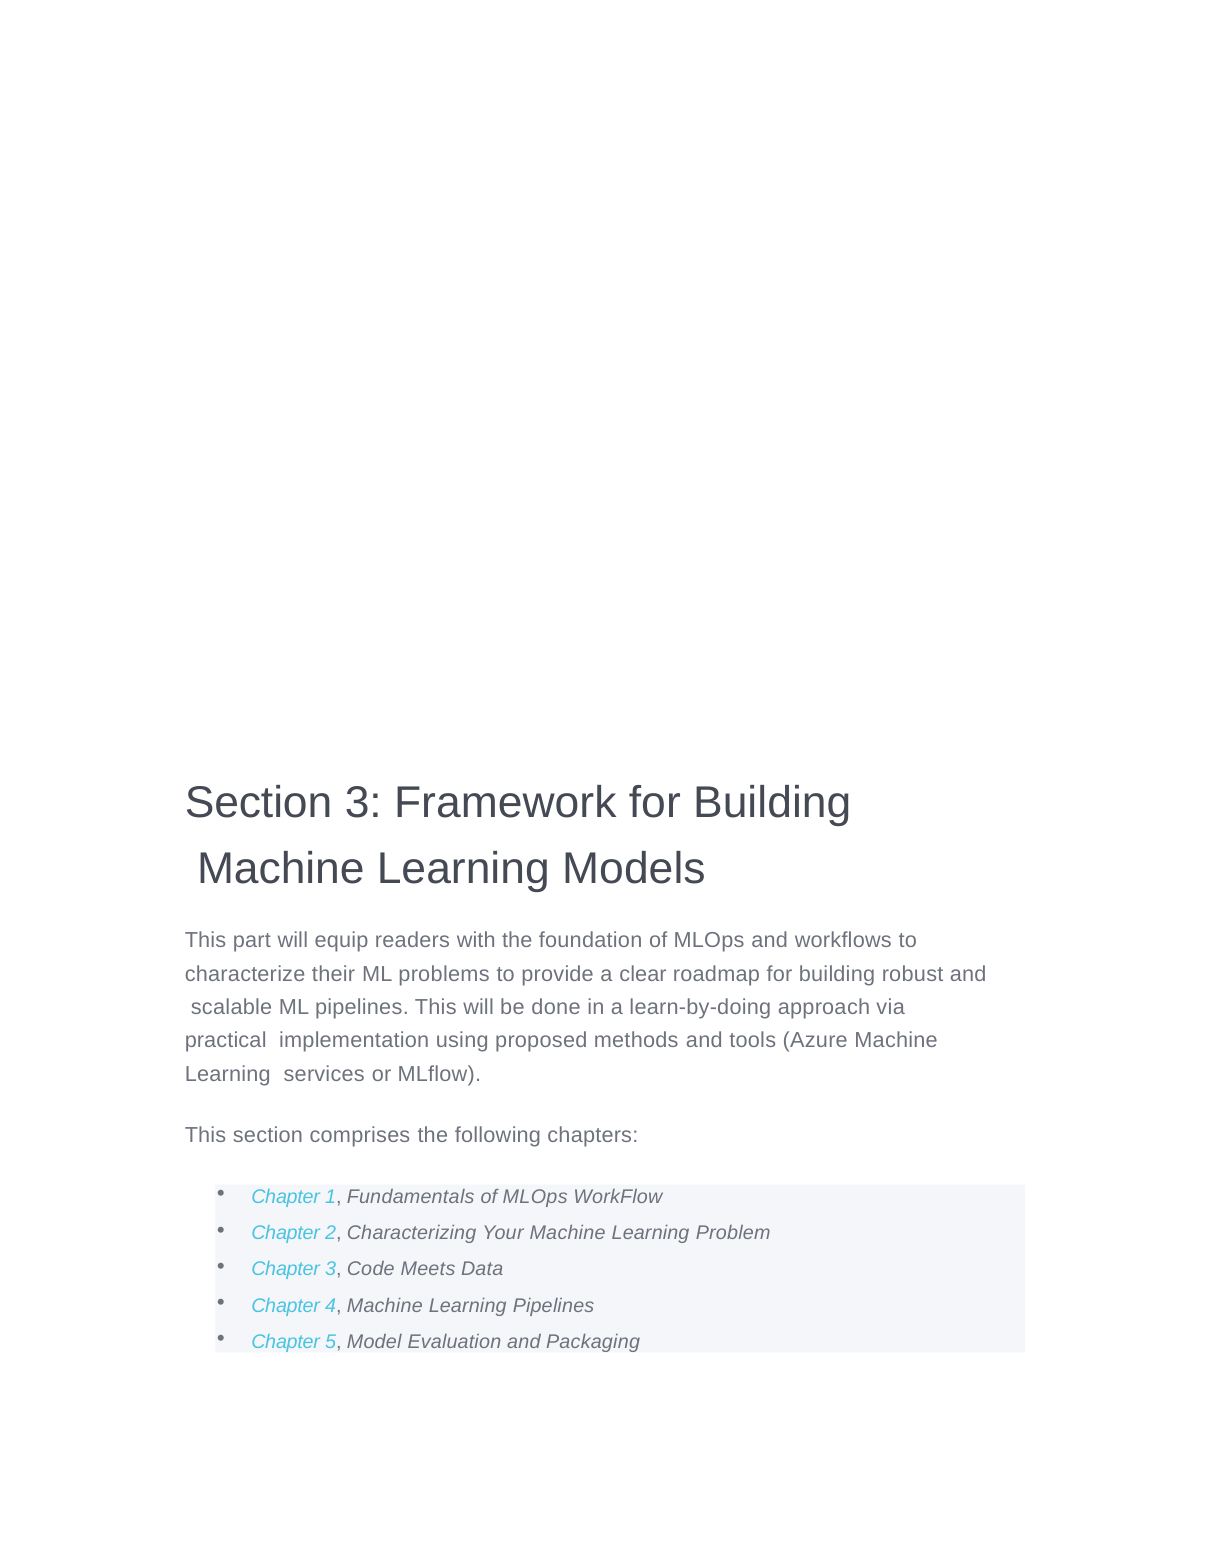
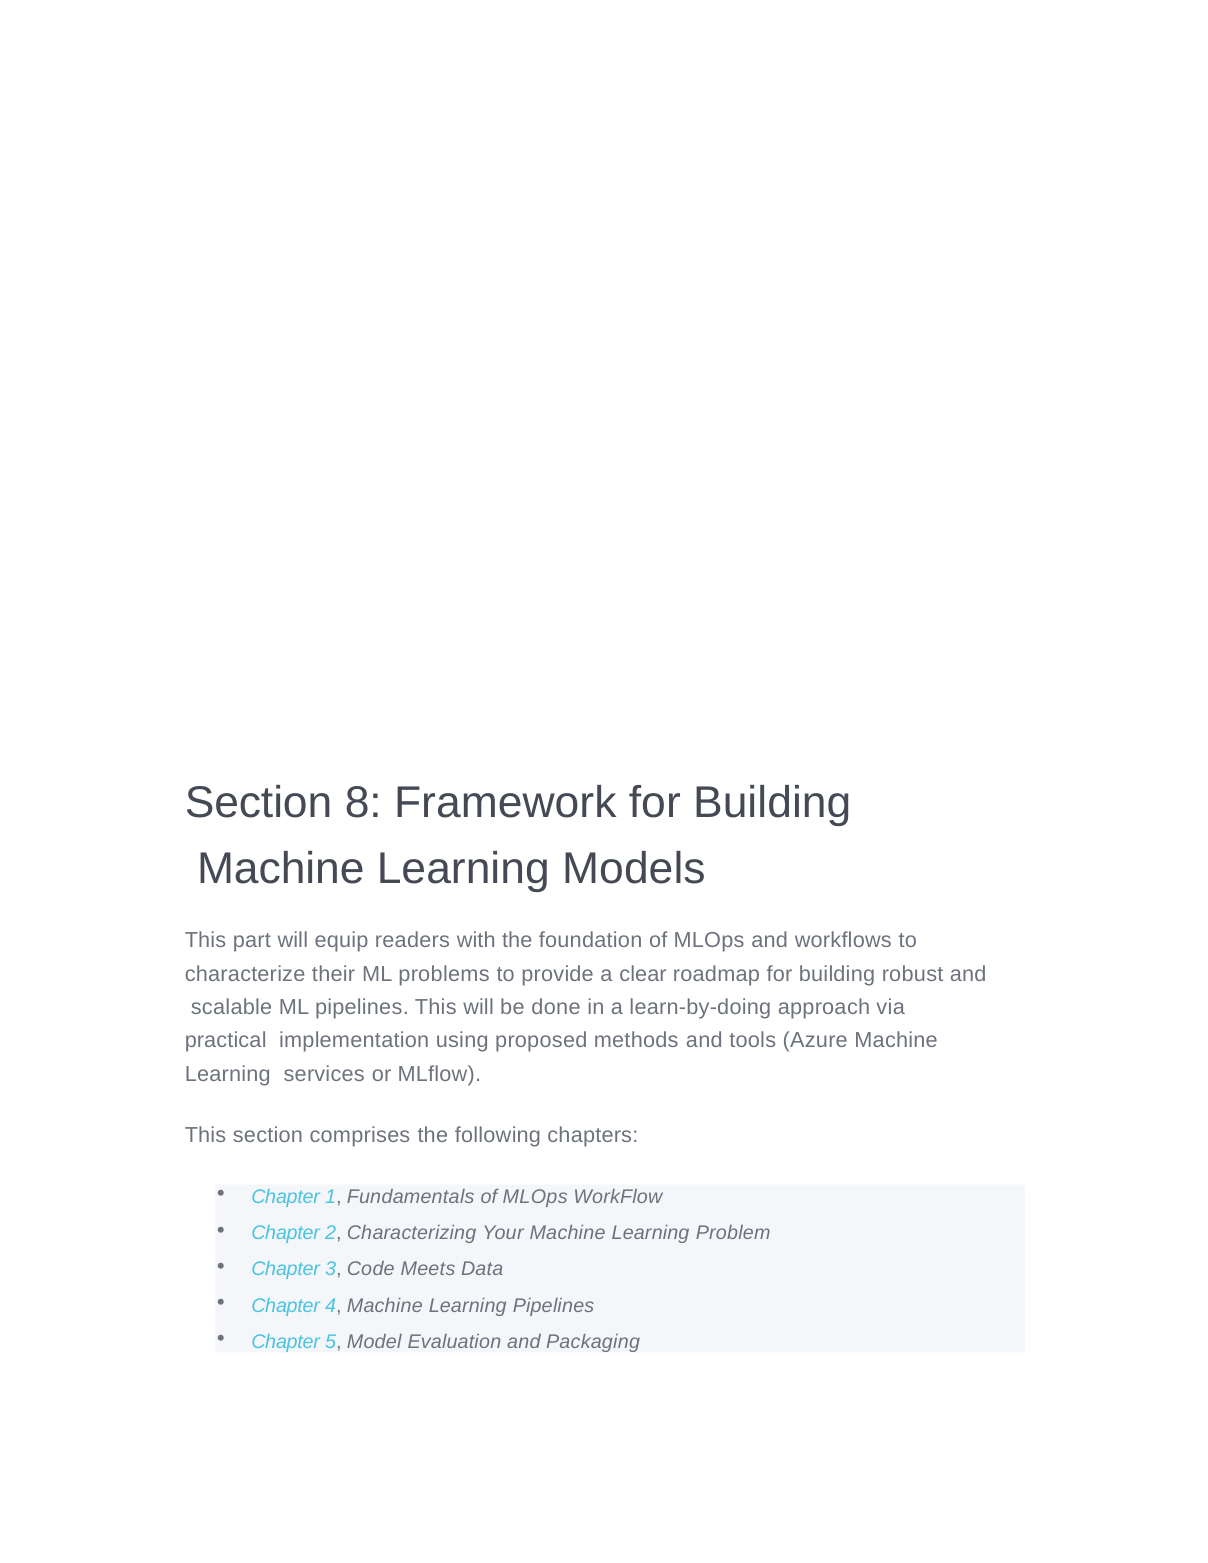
Section 3: 3 -> 8
